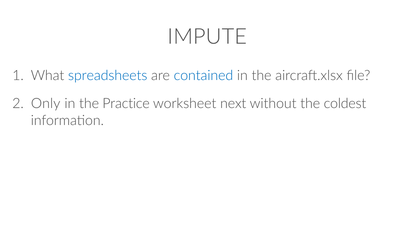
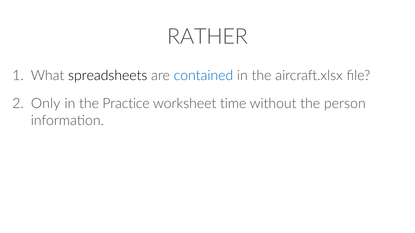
IMPUTE: IMPUTE -> RATHER
spreadsheets colour: blue -> black
next: next -> time
coldest: coldest -> person
